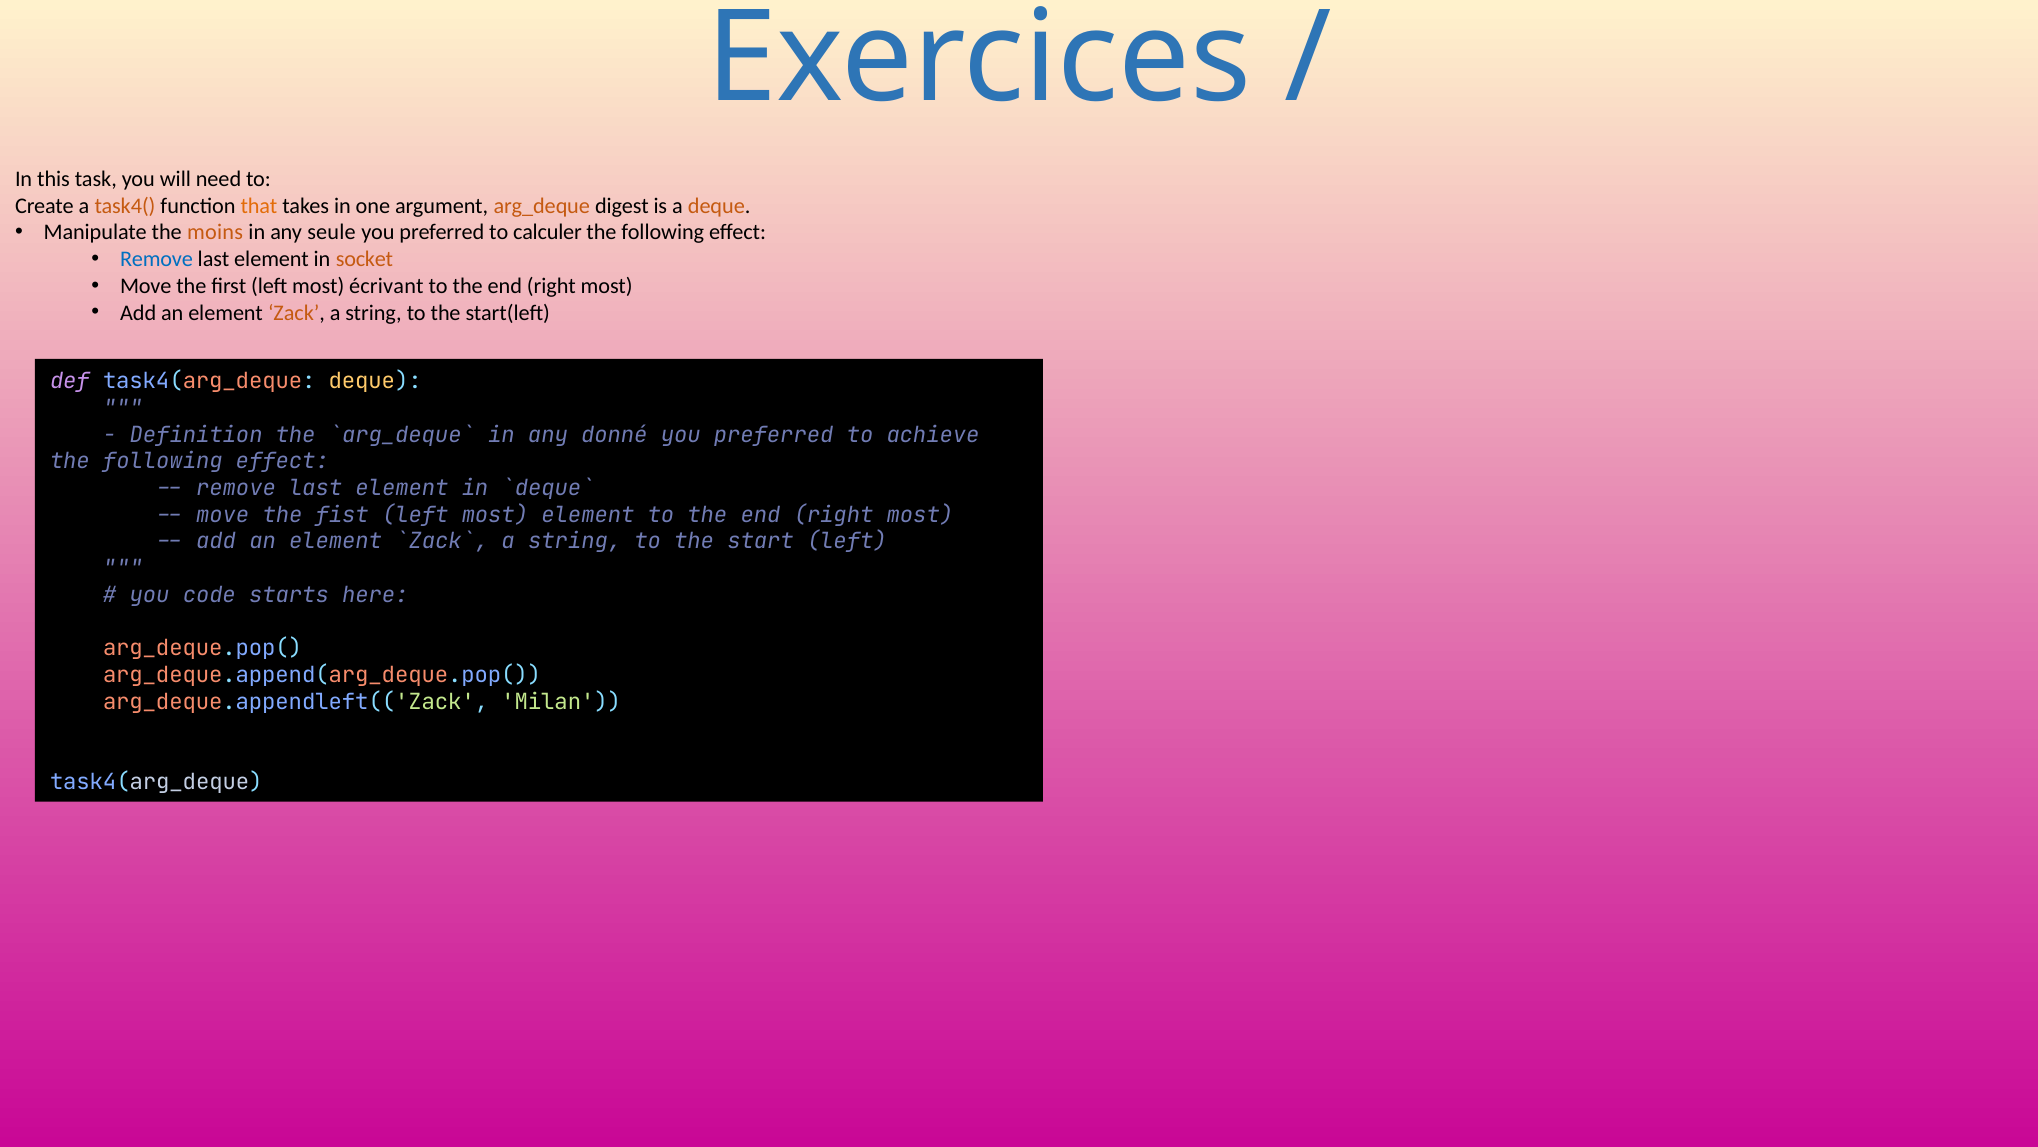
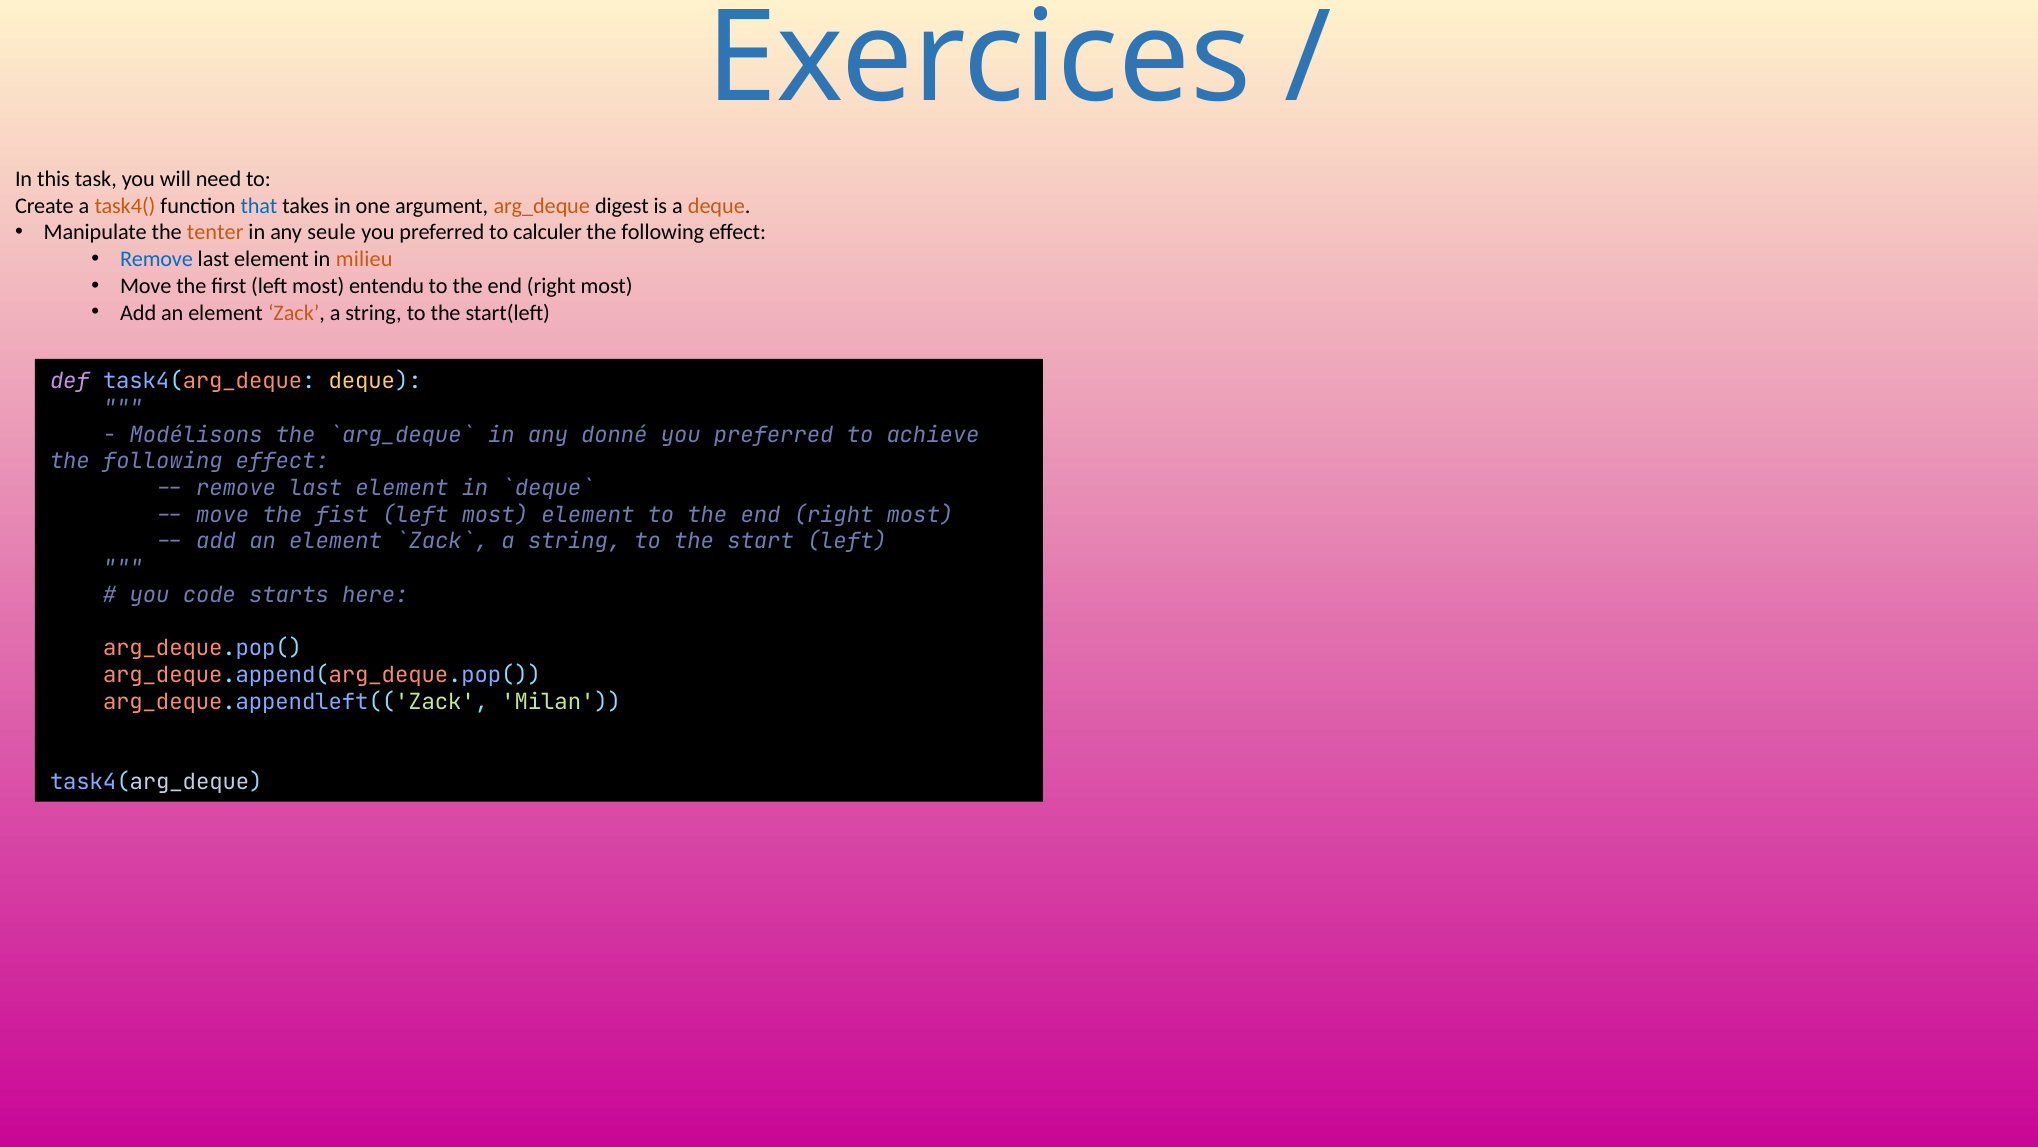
that colour: orange -> blue
moins: moins -> tenter
socket: socket -> milieu
écrivant: écrivant -> entendu
Definition: Definition -> Modélisons
